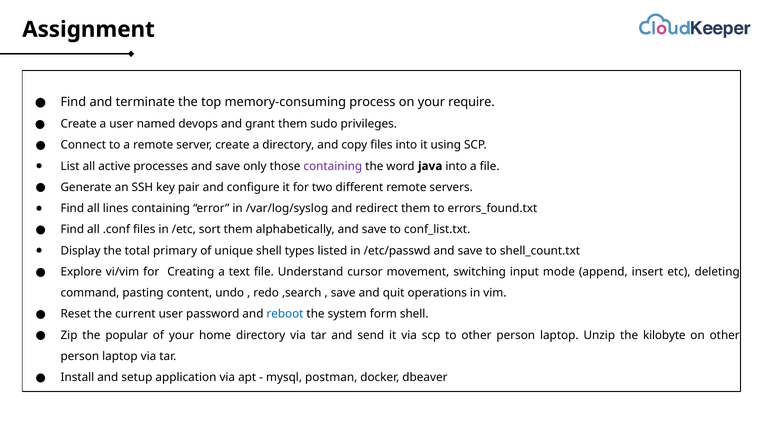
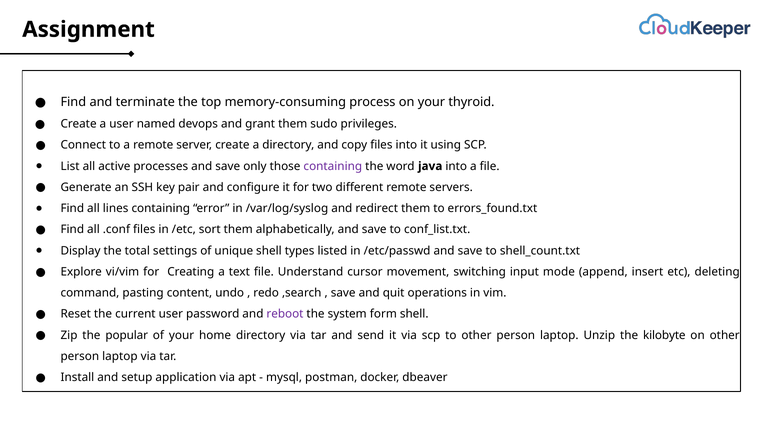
require: require -> thyroid
primary: primary -> settings
reboot colour: blue -> purple
